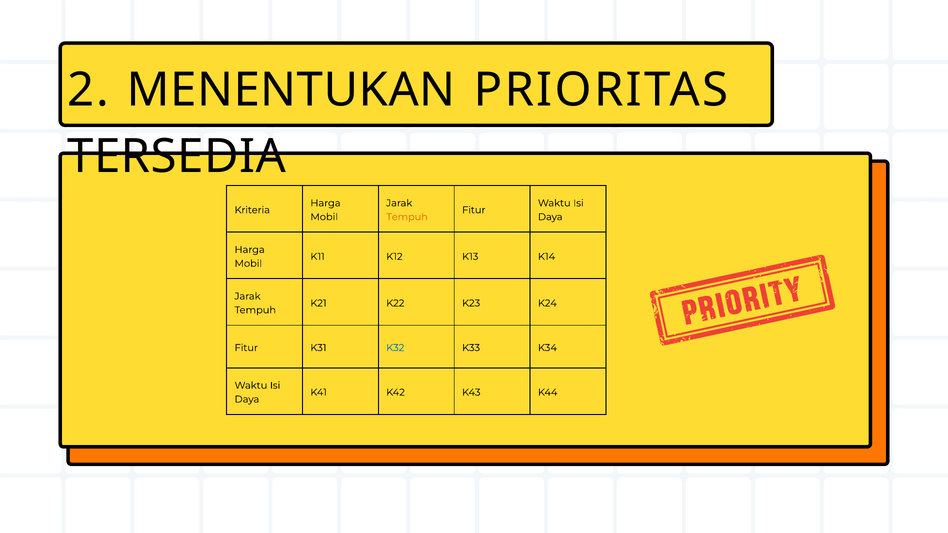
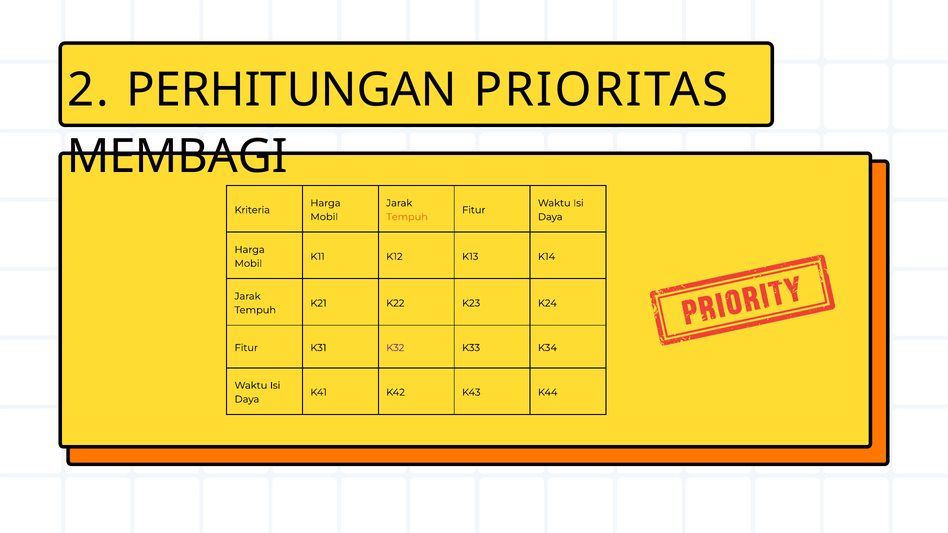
MENENTUKAN: MENENTUKAN -> PERHITUNGAN
TERSEDIA: TERSEDIA -> MEMBAGI
K32 colour: blue -> purple
